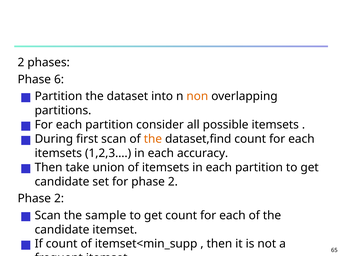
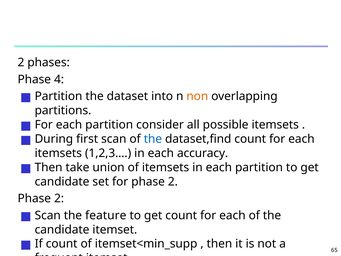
6: 6 -> 4
the at (153, 139) colour: orange -> blue
sample: sample -> feature
